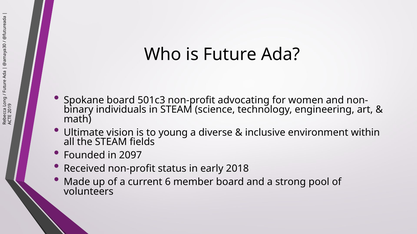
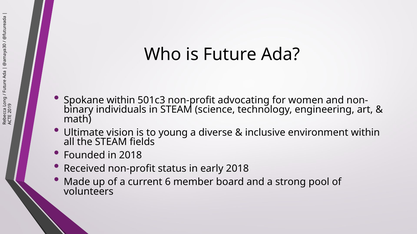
Spokane board: board -> within
in 2097: 2097 -> 2018
